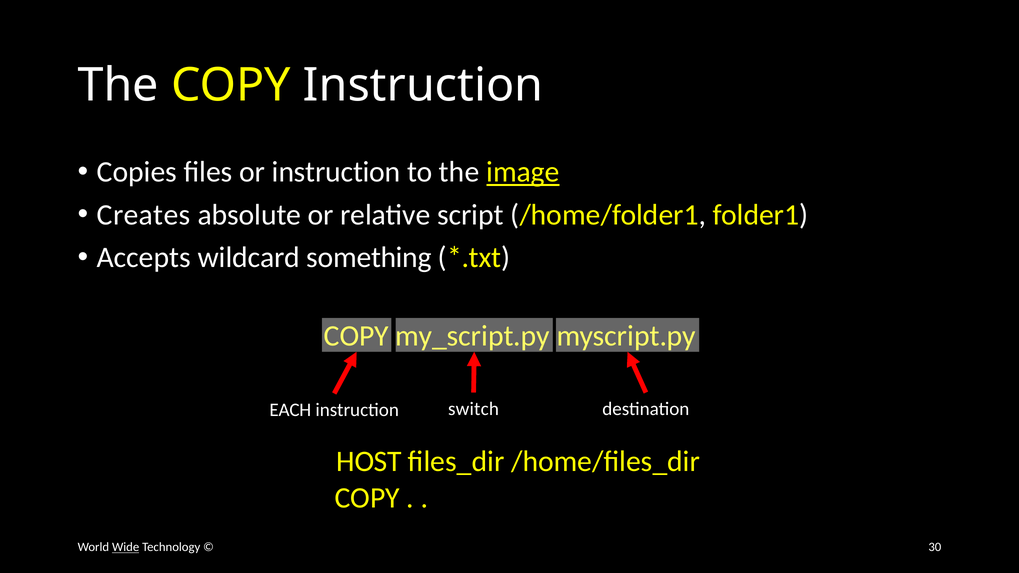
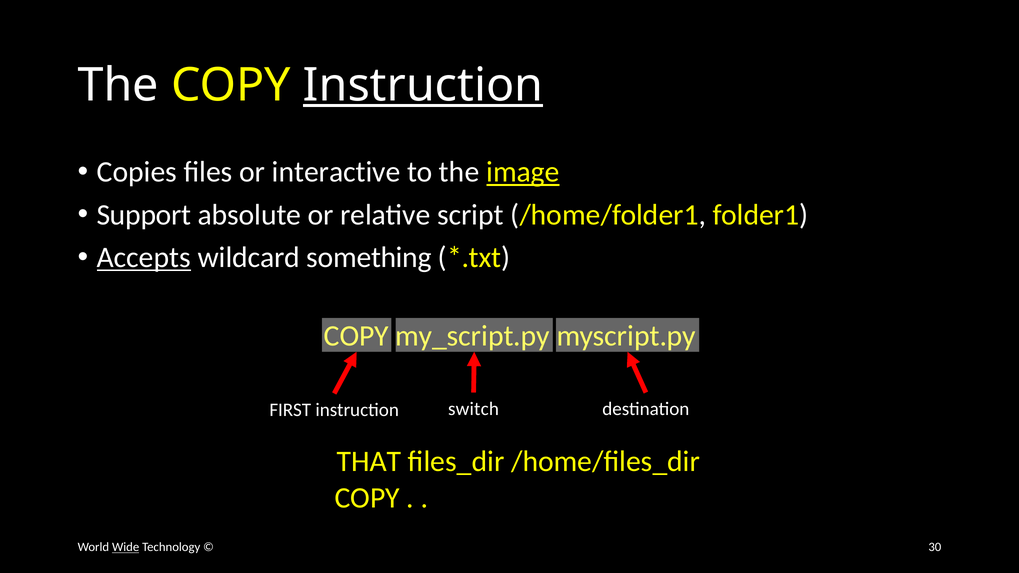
Instruction at (423, 86) underline: none -> present
or instruction: instruction -> interactive
Creates: Creates -> Support
Accepts underline: none -> present
EACH: EACH -> FIRST
HOST: HOST -> THAT
